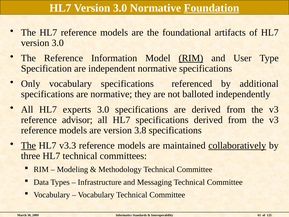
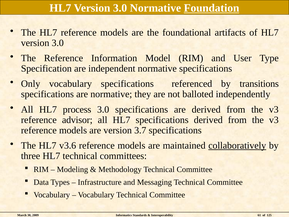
RIM at (191, 58) underline: present -> none
additional: additional -> transitions
experts: experts -> process
3.8: 3.8 -> 3.7
The at (28, 145) underline: present -> none
v3.3: v3.3 -> v3.6
